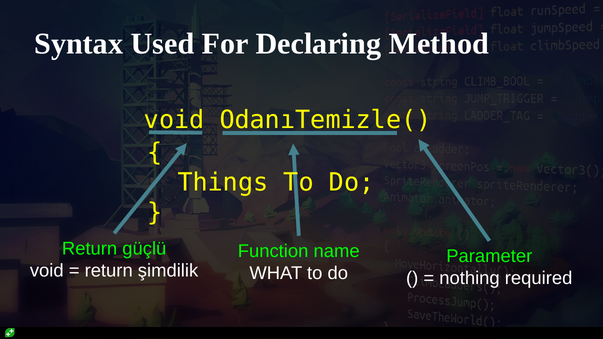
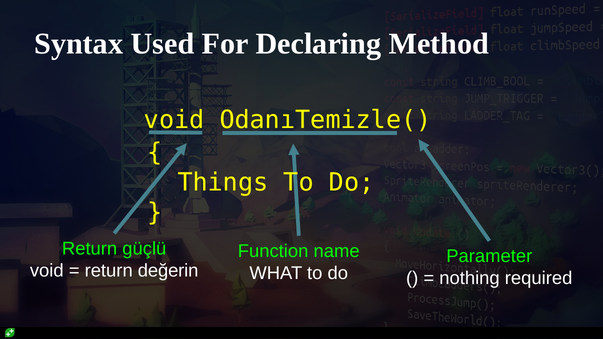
şimdilik: şimdilik -> değerin
